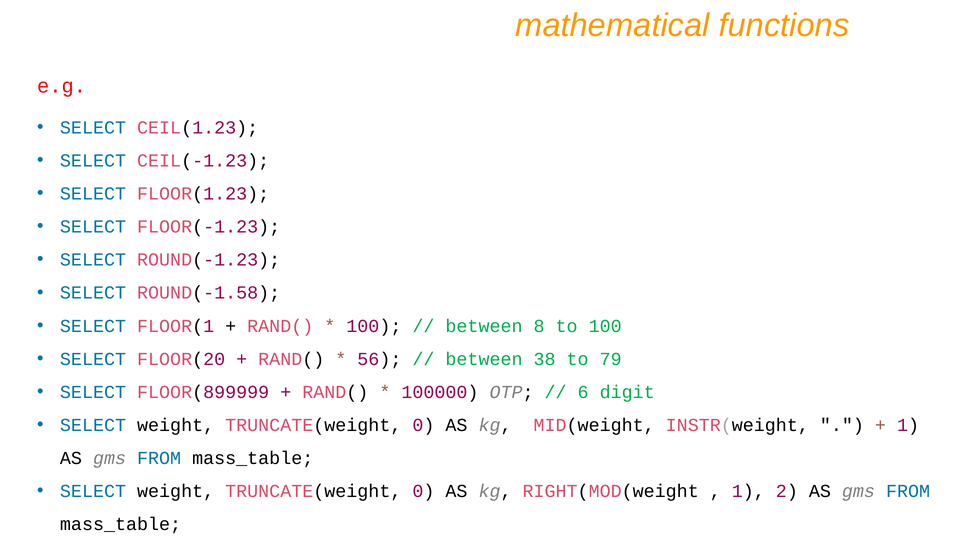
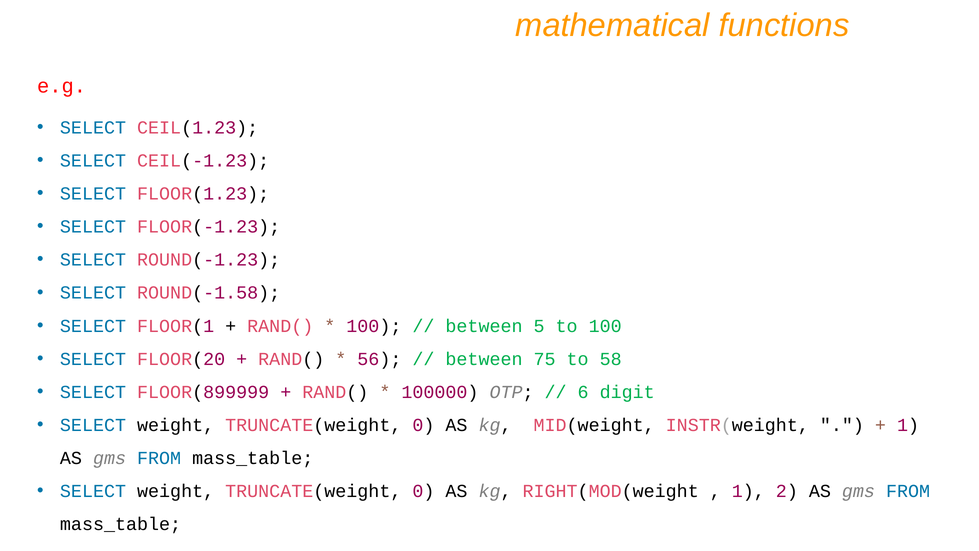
8: 8 -> 5
38: 38 -> 75
79: 79 -> 58
